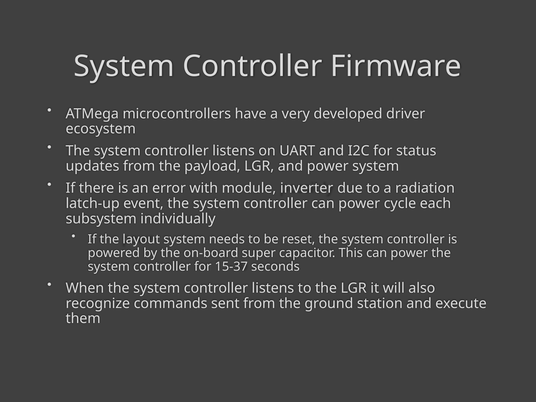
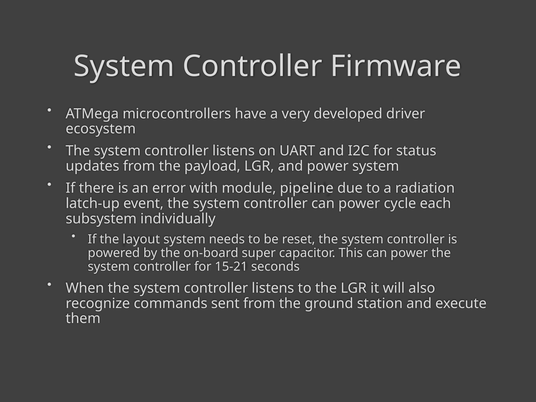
inverter: inverter -> pipeline
15-37: 15-37 -> 15-21
